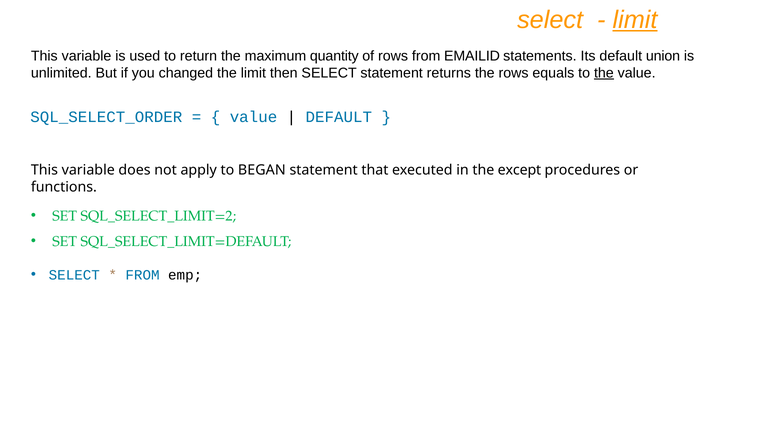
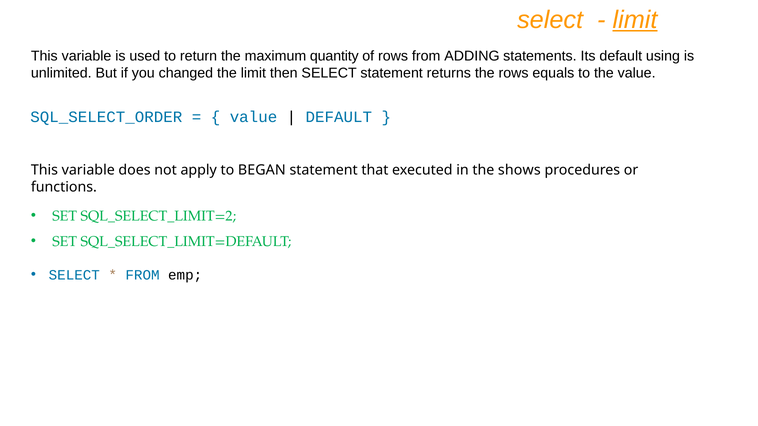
EMAILID: EMAILID -> ADDING
union: union -> using
the at (604, 73) underline: present -> none
except: except -> shows
